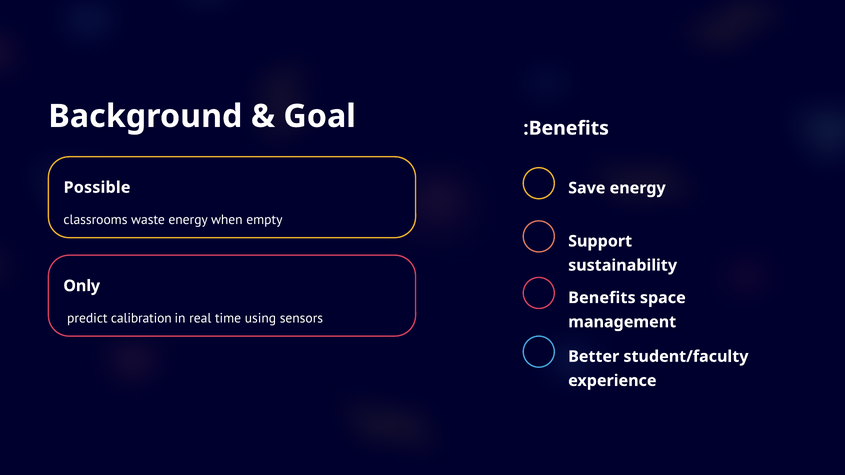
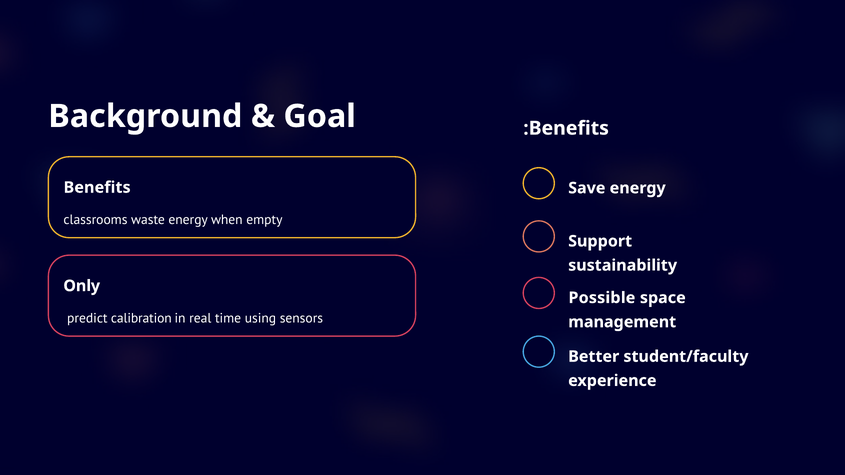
Possible at (97, 188): Possible -> Benefits
Benefits at (602, 298): Benefits -> Possible
